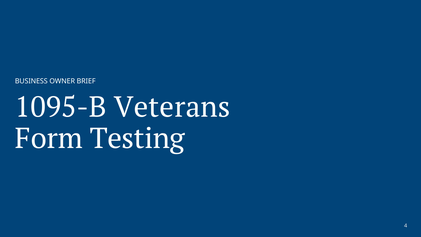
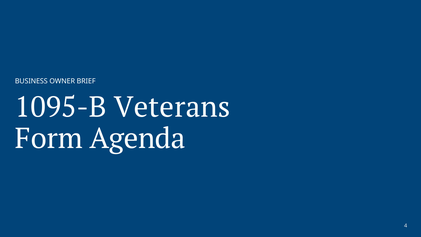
Testing: Testing -> Agenda
